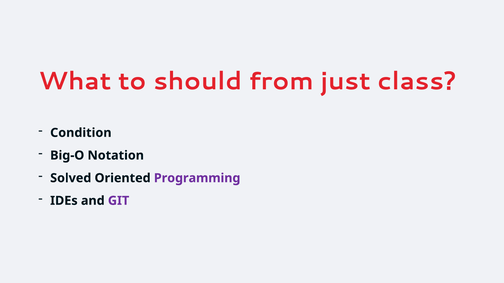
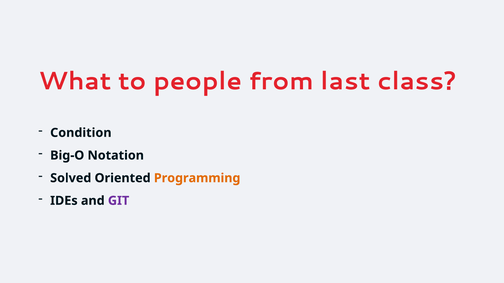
should: should -> people
just: just -> last
Programming colour: purple -> orange
